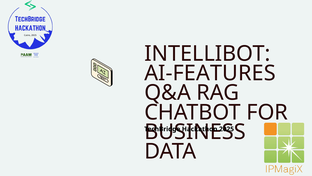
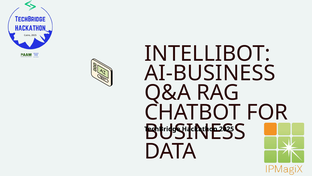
AI-FEATURES: AI-FEATURES -> AI-BUSINESS
